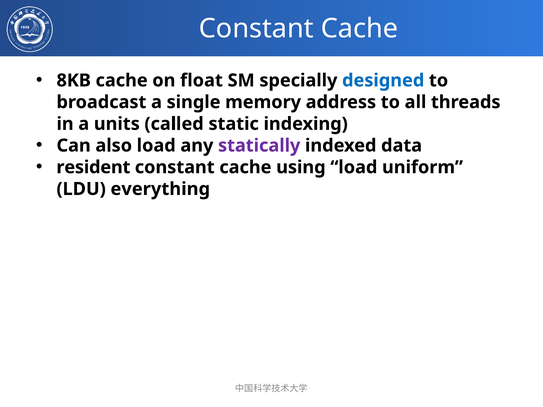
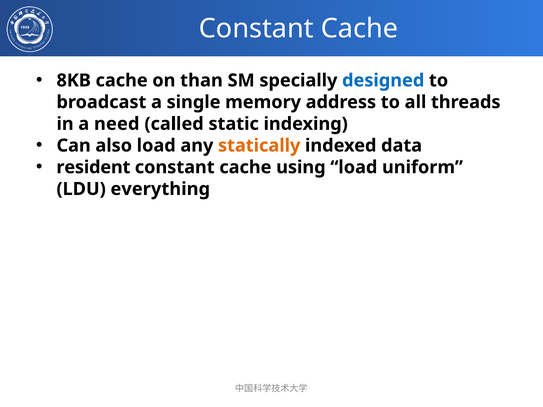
float: float -> than
units: units -> need
statically colour: purple -> orange
